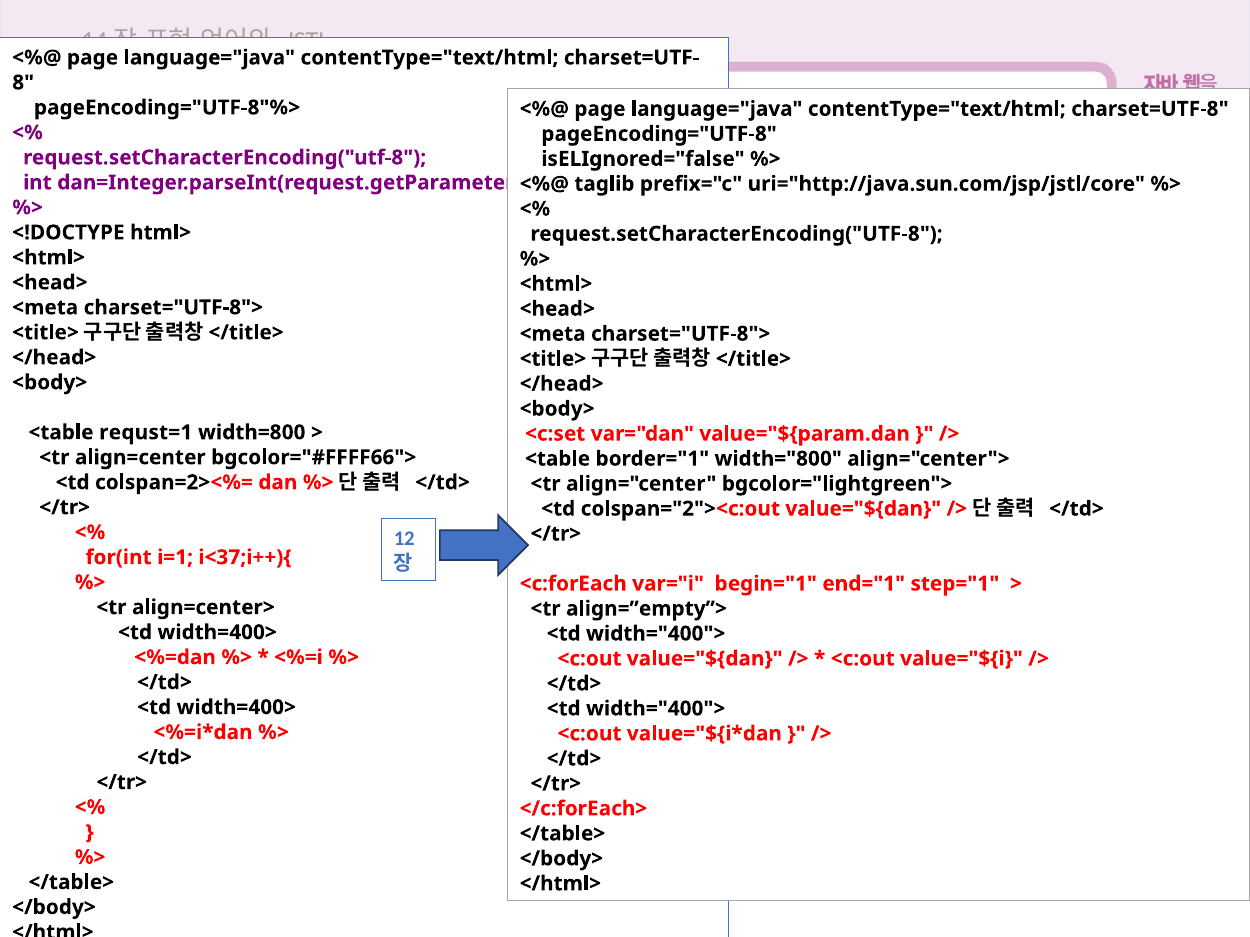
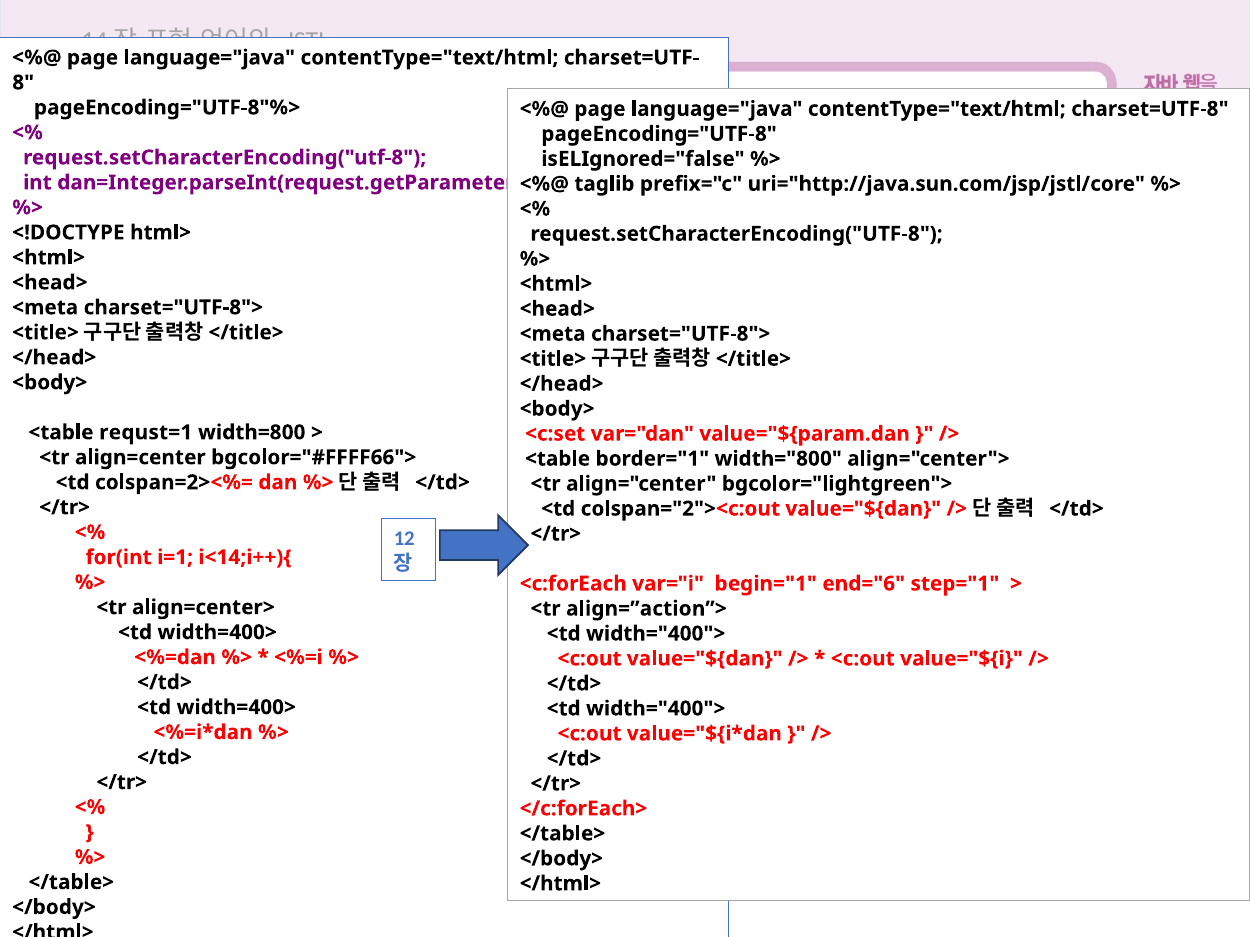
i<37;i++){: i<37;i++){ -> i<14;i++){
end="1: end="1 -> end="6
align=”empty”>: align=”empty”> -> align=”action”>
